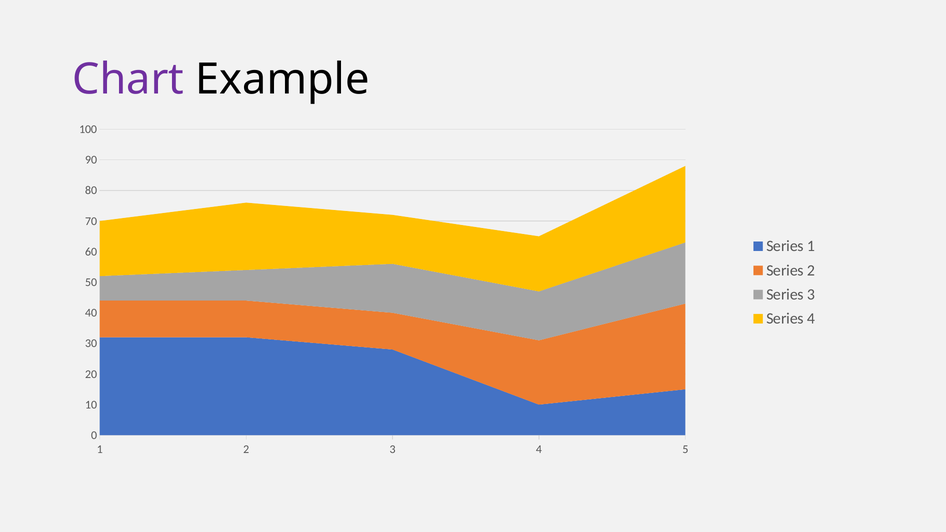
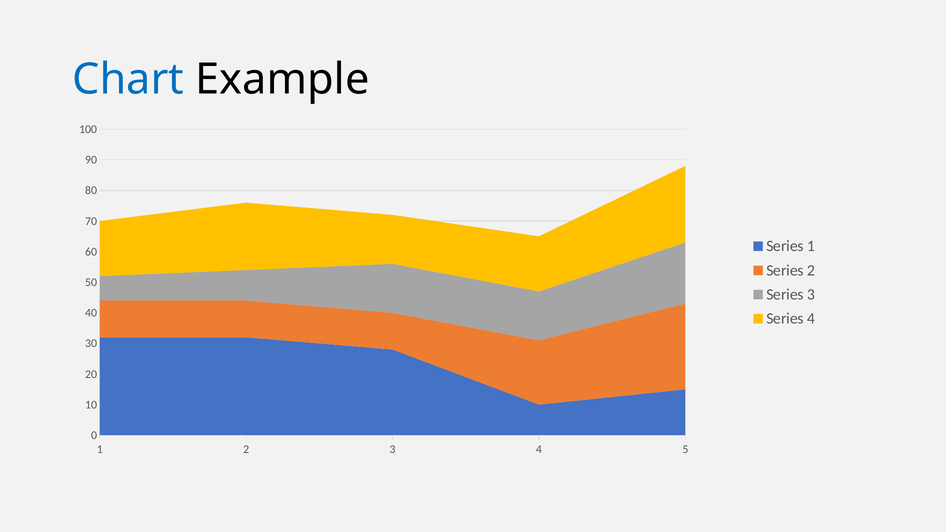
Chart colour: purple -> blue
